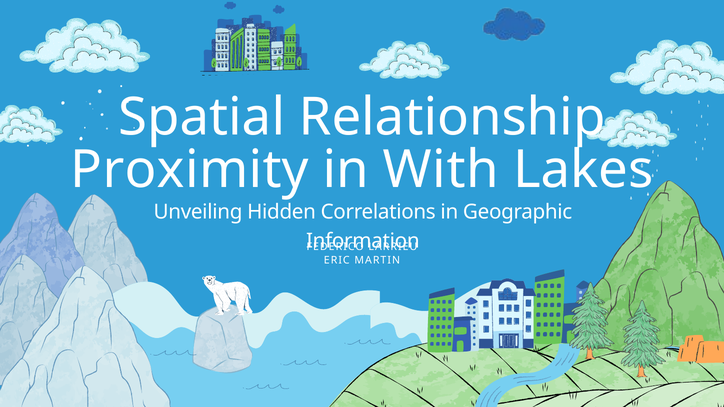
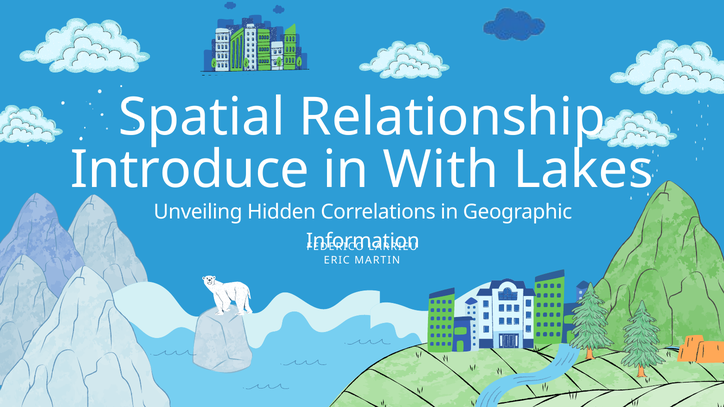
Proximity: Proximity -> Introduce
